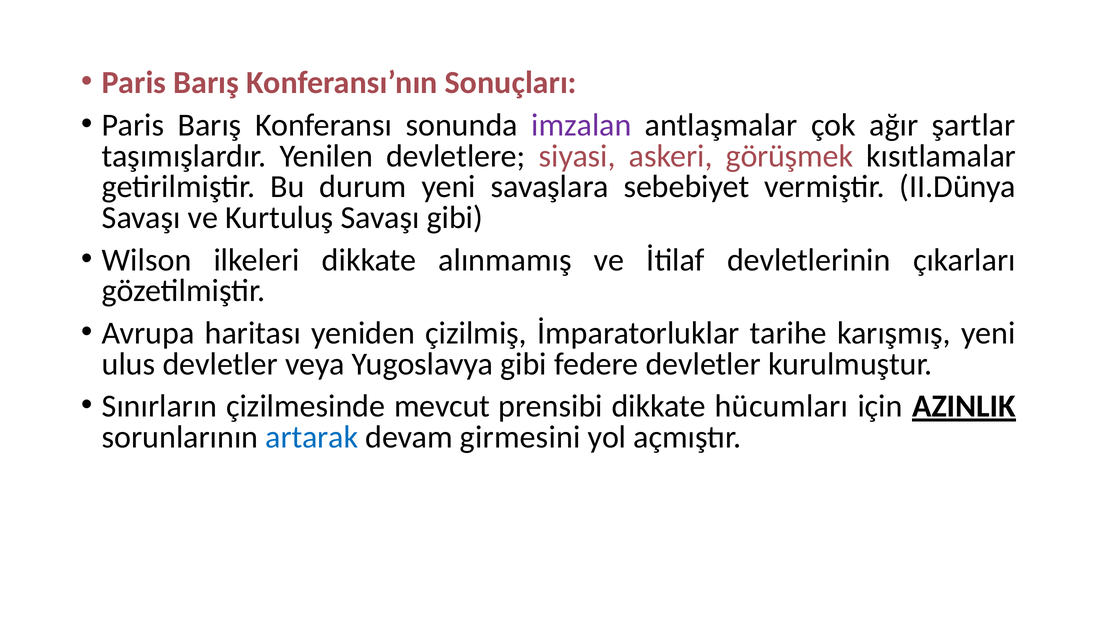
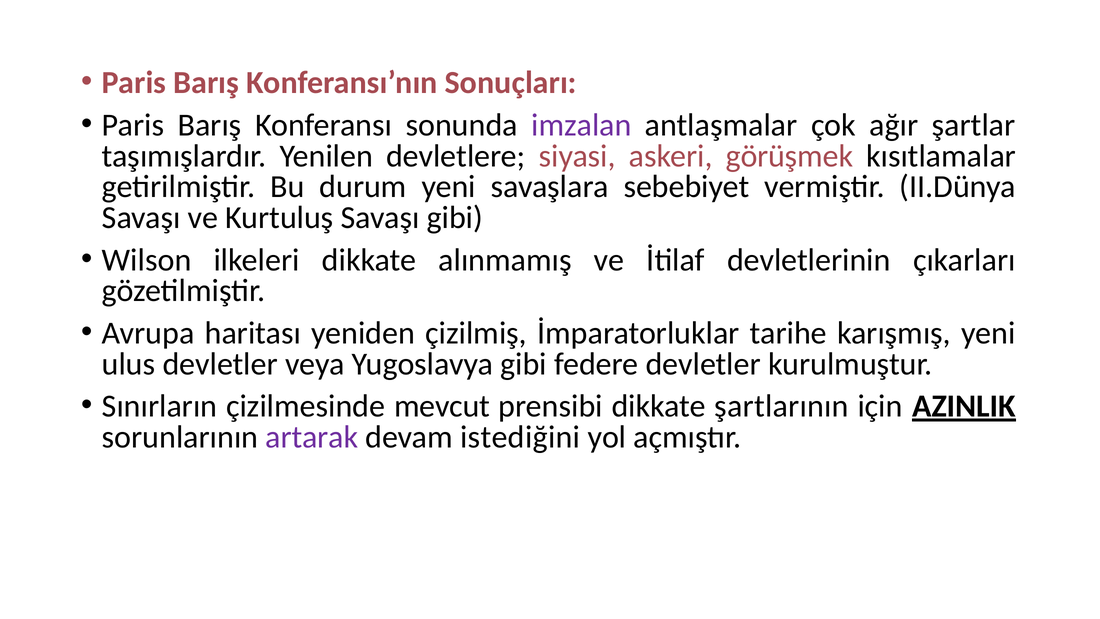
hücumları: hücumları -> şartlarının
artarak colour: blue -> purple
girmesini: girmesini -> istediğini
